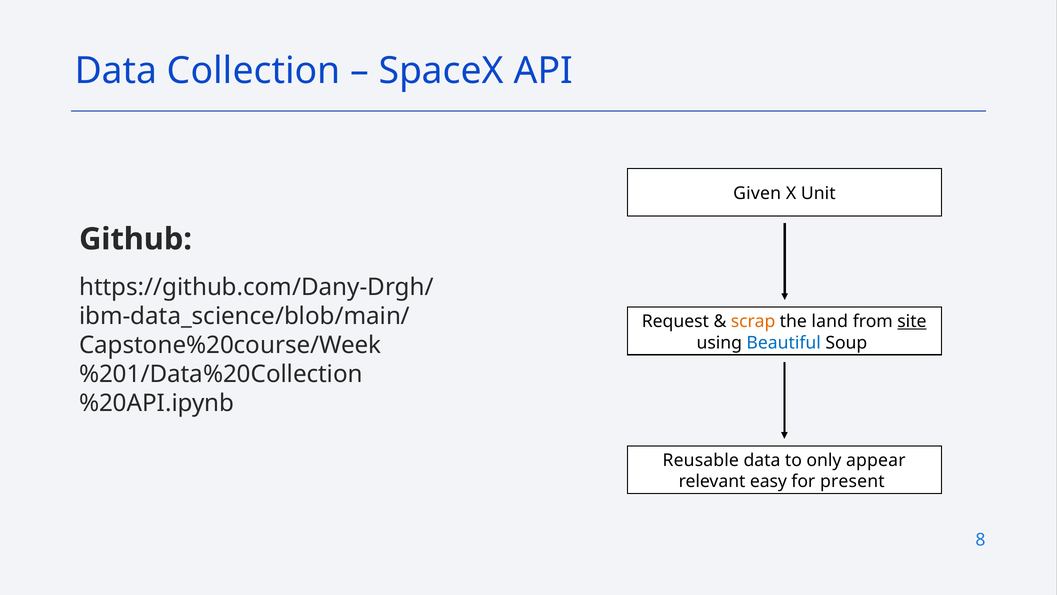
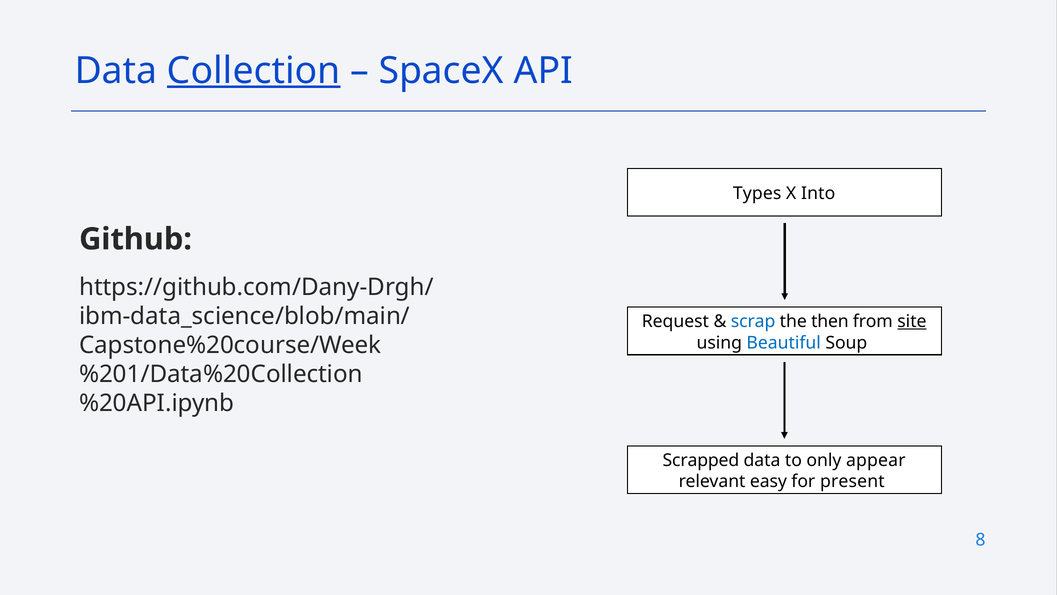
Collection underline: none -> present
Given: Given -> Types
Unit: Unit -> Into
scrap colour: orange -> blue
land: land -> then
Reusable: Reusable -> Scrapped
